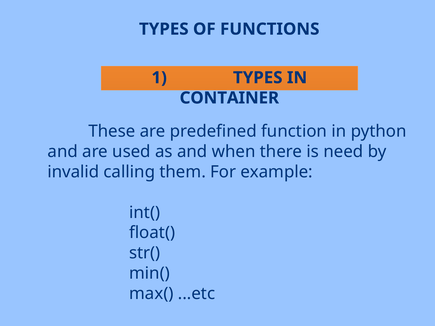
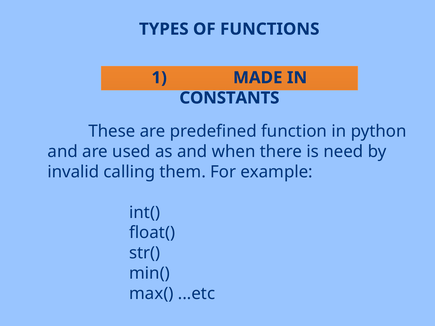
1 TYPES: TYPES -> MADE
CONTAINER: CONTAINER -> CONSTANTS
